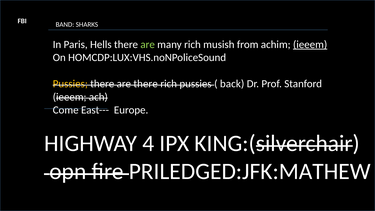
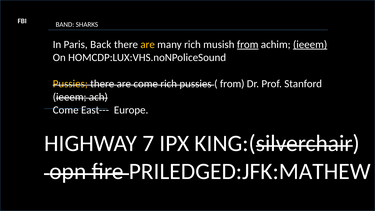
Hells: Hells -> Back
are at (148, 44) colour: light green -> yellow
from at (248, 44) underline: none -> present
are there: there -> come
back at (232, 84): back -> from
4: 4 -> 7
